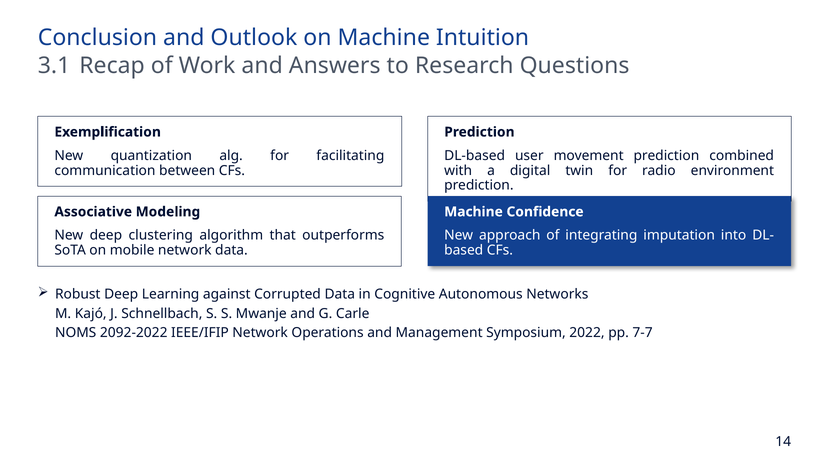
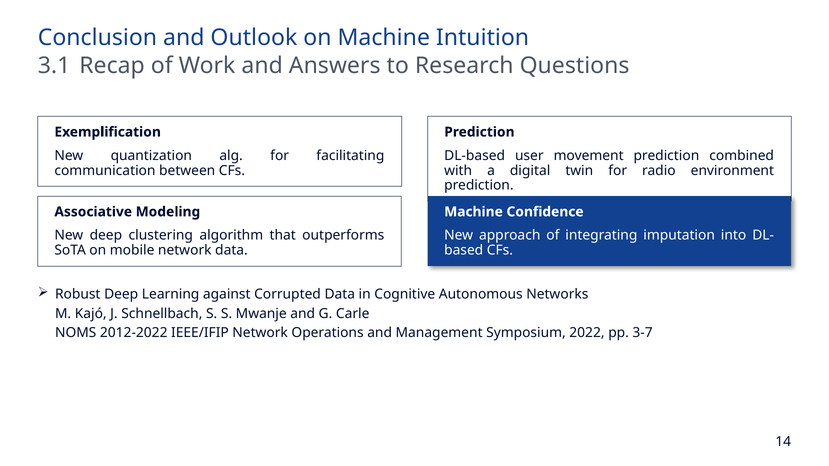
2092-2022: 2092-2022 -> 2012-2022
7-7: 7-7 -> 3-7
